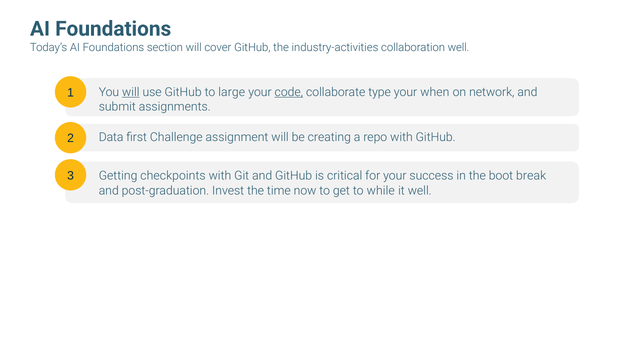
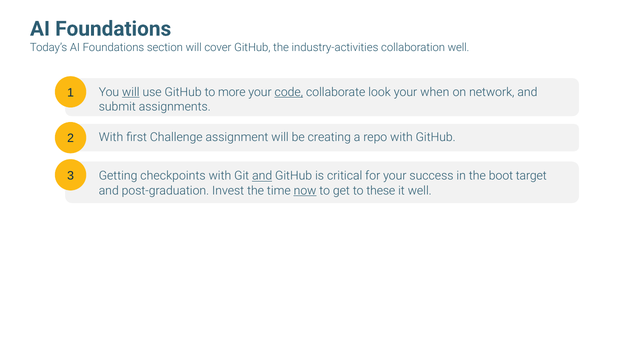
large: large -> more
type: type -> look
Data at (111, 138): Data -> With
and at (262, 176) underline: none -> present
break: break -> target
now underline: none -> present
while: while -> these
